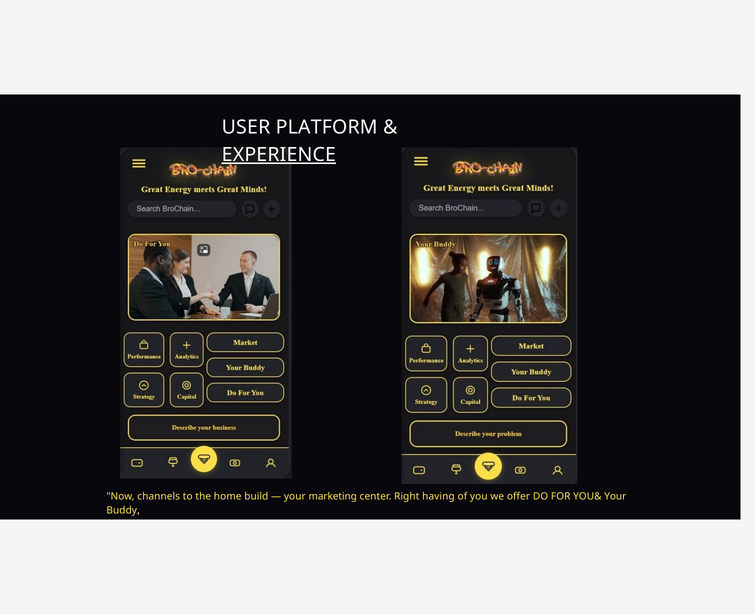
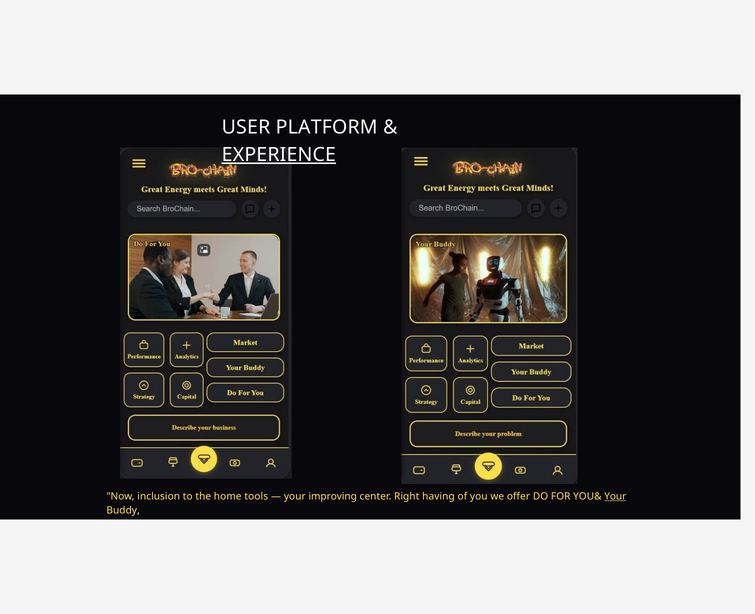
channels: channels -> inclusion
build: build -> tools
marketing: marketing -> improving
Your at (615, 497) underline: none -> present
